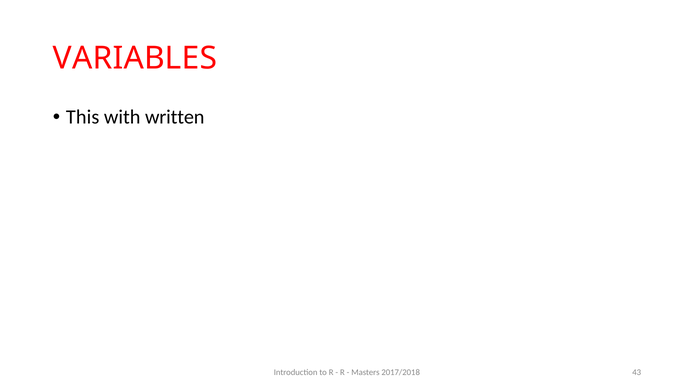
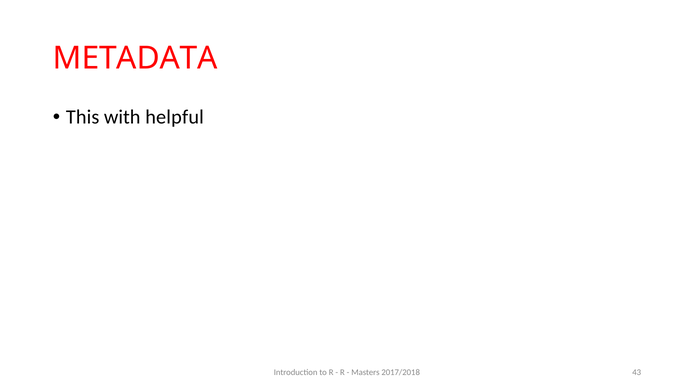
VARIABLES: VARIABLES -> METADATA
written: written -> helpful
